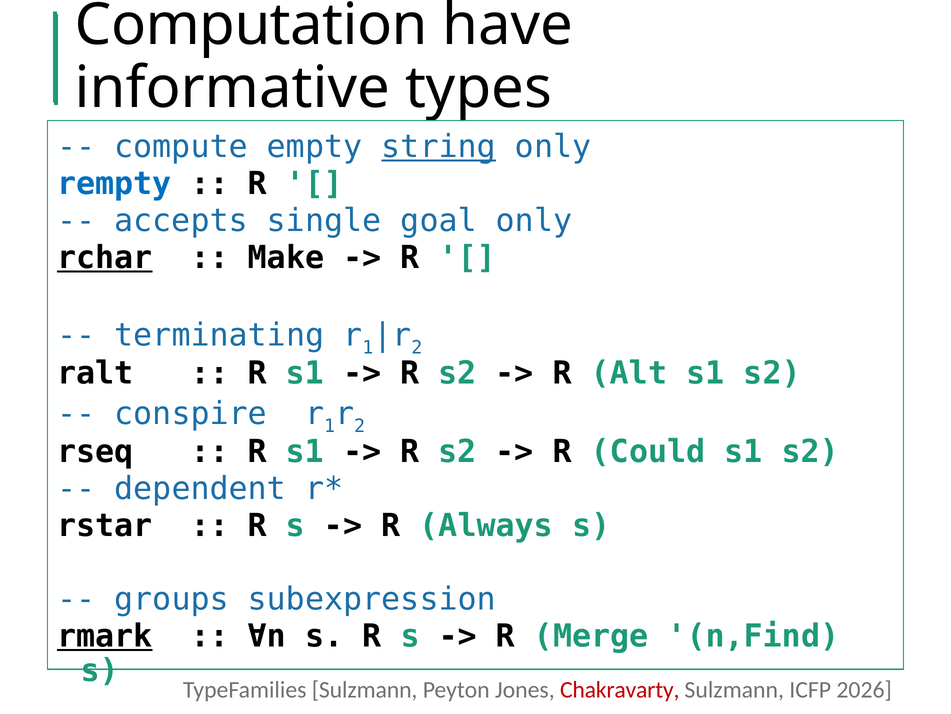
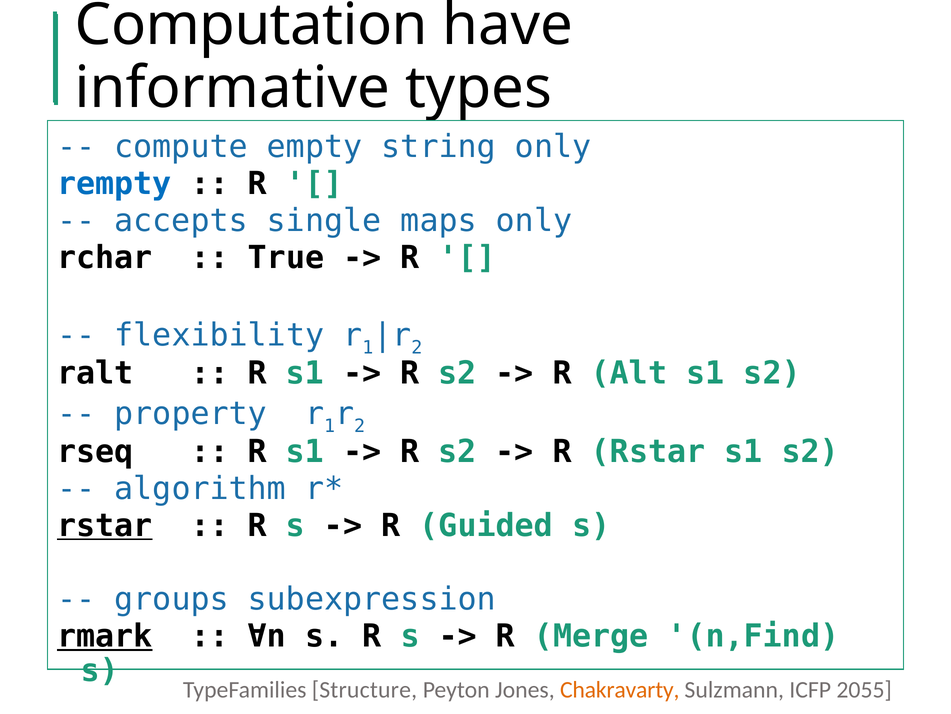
string underline: present -> none
goal: goal -> maps
rchar underline: present -> none
Make: Make -> True
terminating: terminating -> flexibility
conspire: conspire -> property
R Could: Could -> Rstar
dependent: dependent -> algorithm
rstar at (105, 525) underline: none -> present
Always: Always -> Guided
TypeFamilies Sulzmann: Sulzmann -> Structure
Chakravarty colour: red -> orange
2026: 2026 -> 2055
